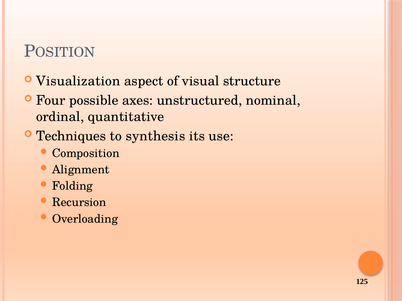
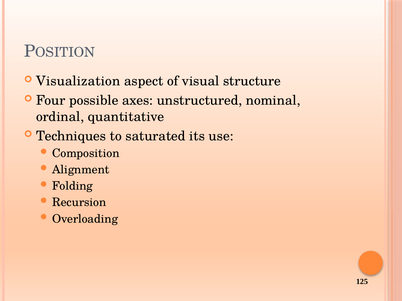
synthesis: synthesis -> saturated
